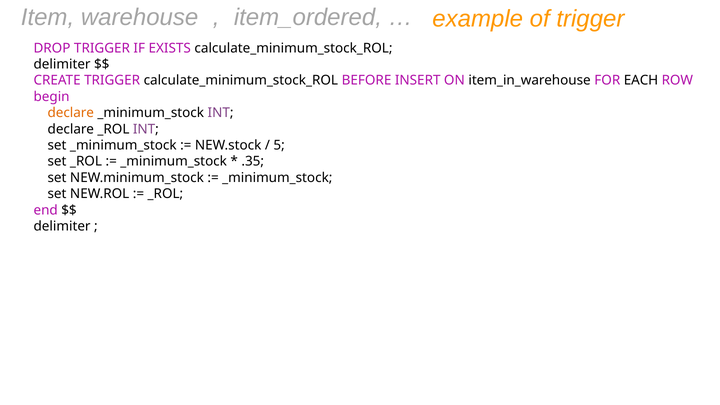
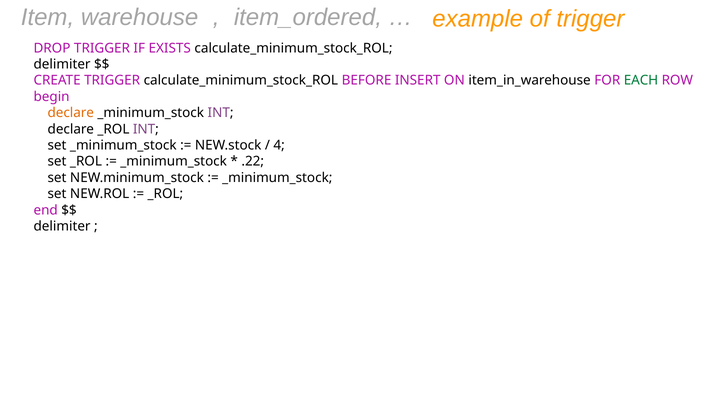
EACH colour: black -> green
5: 5 -> 4
.35: .35 -> .22
